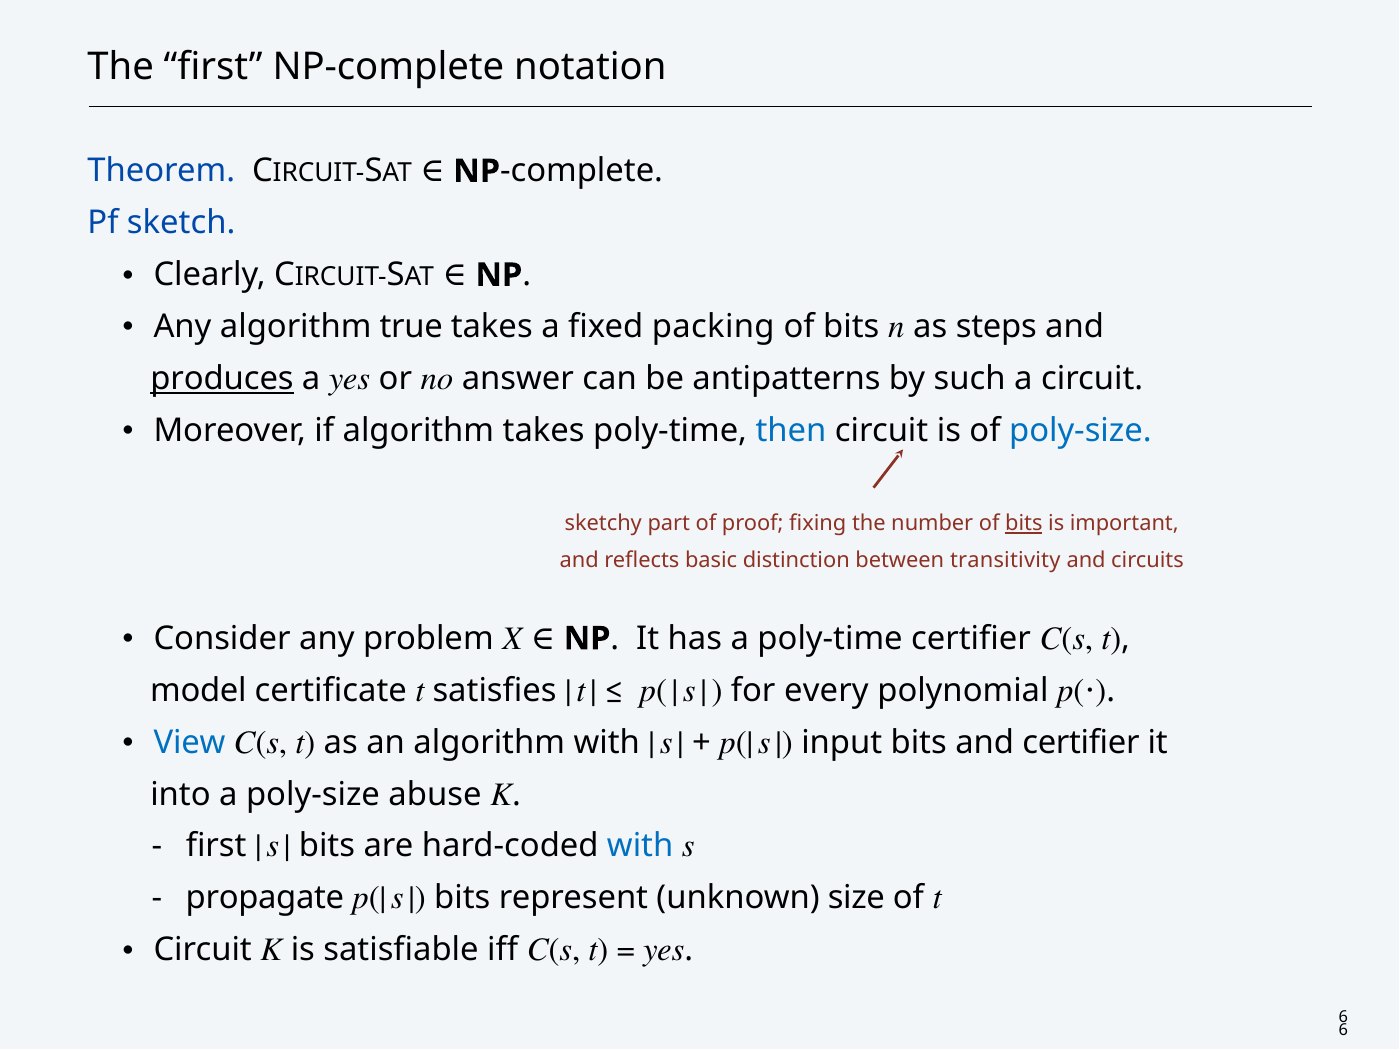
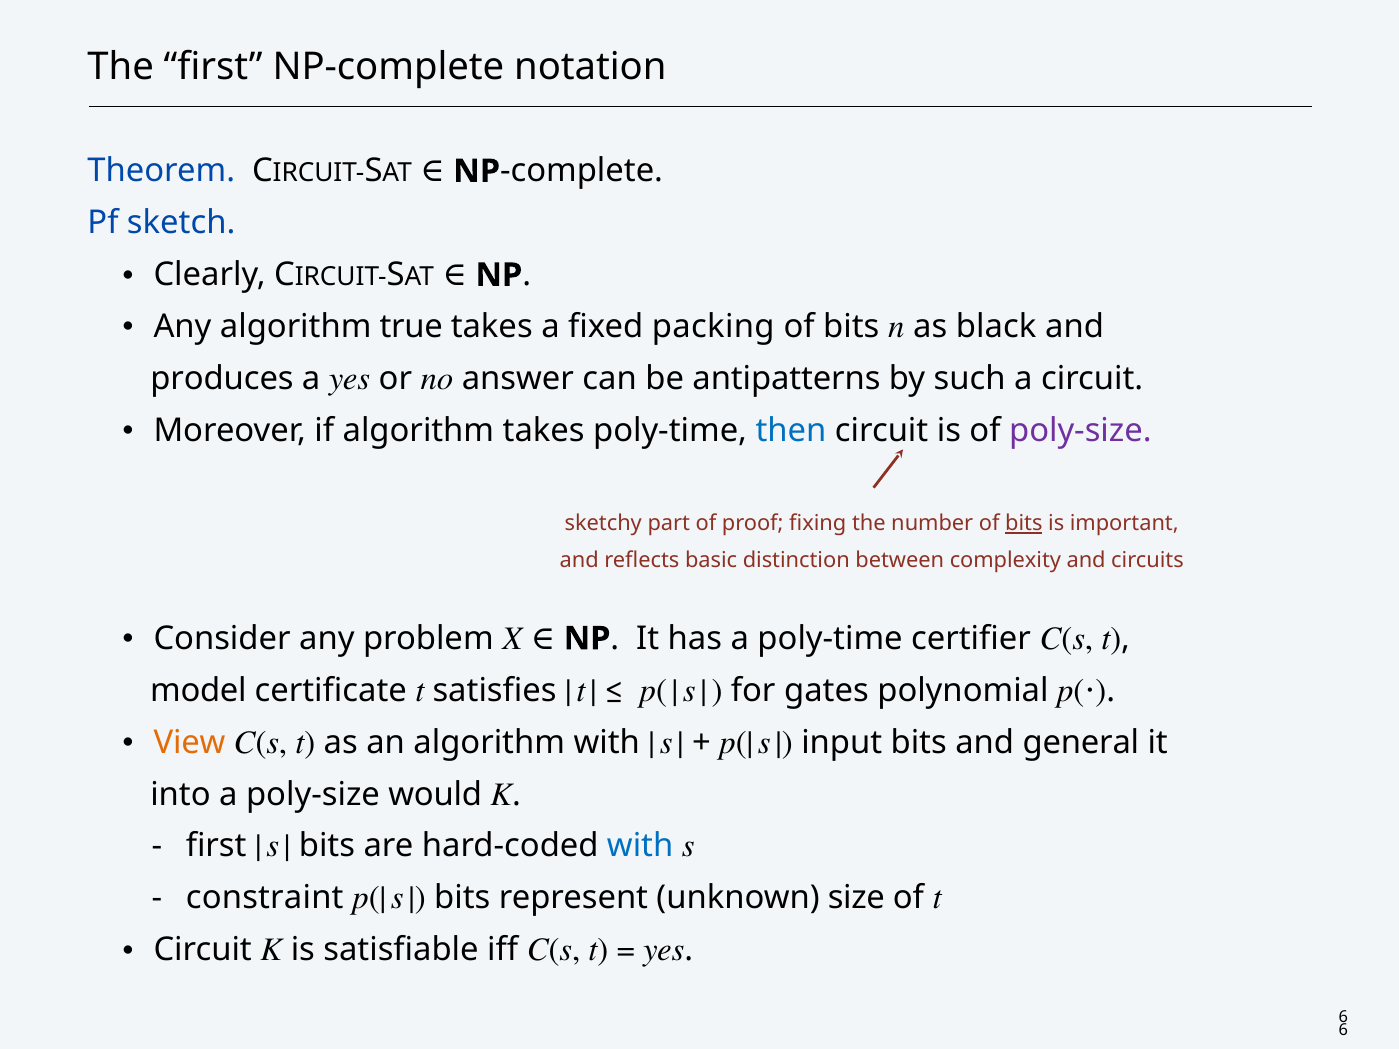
steps: steps -> black
produces underline: present -> none
poly-size at (1080, 431) colour: blue -> purple
transitivity: transitivity -> complexity
every: every -> gates
View colour: blue -> orange
and certifier: certifier -> general
abuse: abuse -> would
propagate: propagate -> constraint
